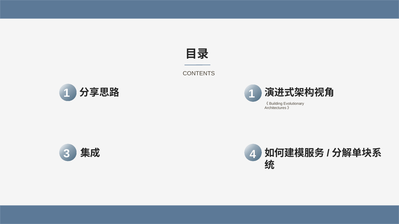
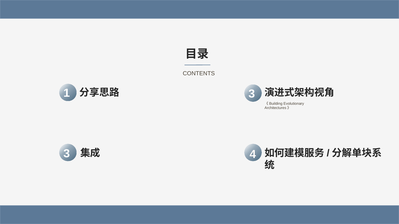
1 1: 1 -> 3
